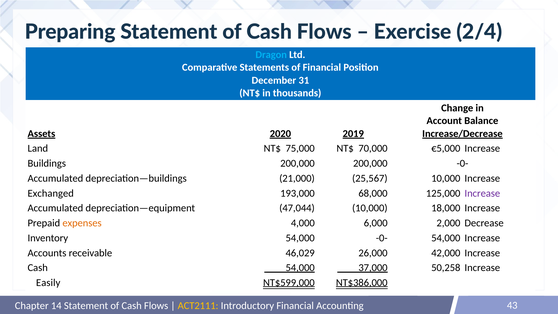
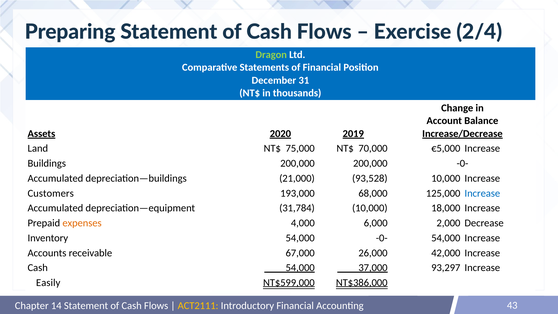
Dragon colour: light blue -> light green
25,567: 25,567 -> 93,528
Exchanged: Exchanged -> Customers
Increase at (482, 193) colour: purple -> blue
47,044: 47,044 -> 31,784
46,029: 46,029 -> 67,000
50,258: 50,258 -> 93,297
